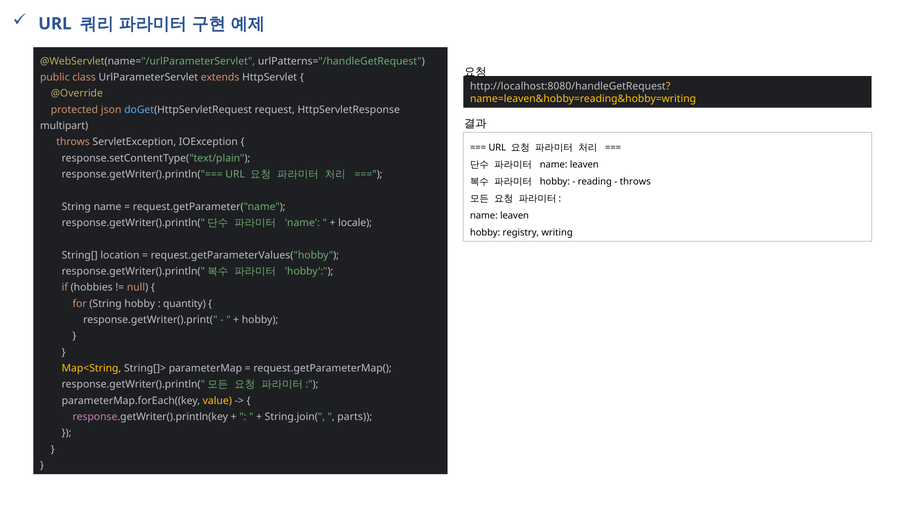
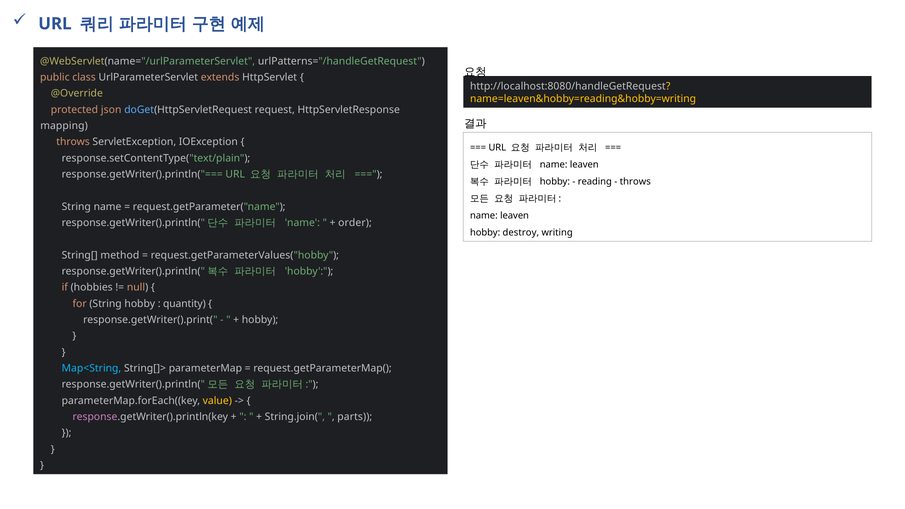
multipart: multipart -> mapping
locale: locale -> order
registry: registry -> destroy
location: location -> method
Map<String colour: yellow -> light blue
